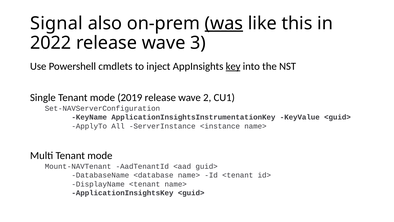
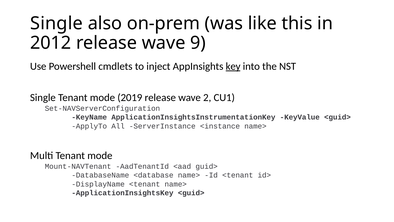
Signal at (56, 23): Signal -> Single
was underline: present -> none
2022: 2022 -> 2012
3: 3 -> 9
